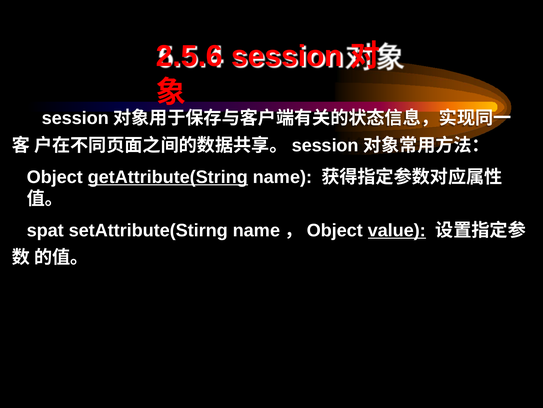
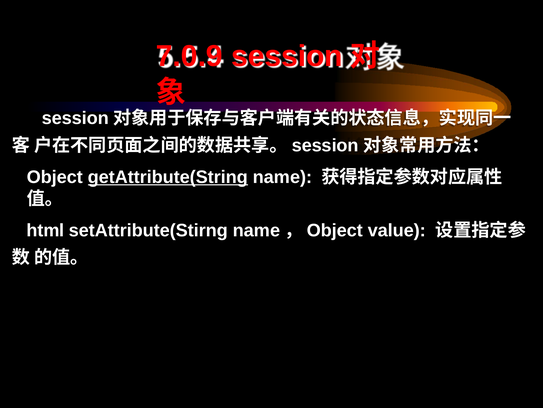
2.5.6: 2.5.6 -> 7.0.9
spat: spat -> html
value underline: present -> none
